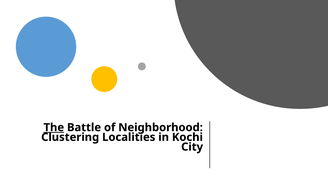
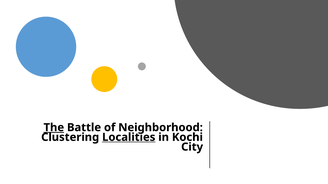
Localities underline: none -> present
